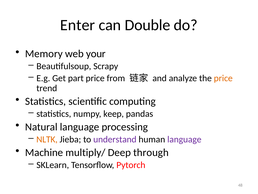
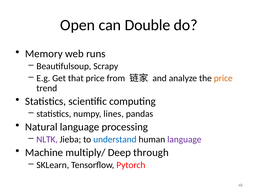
Enter: Enter -> Open
your: your -> runs
part: part -> that
keep: keep -> lines
NLTK colour: orange -> purple
understand colour: purple -> blue
